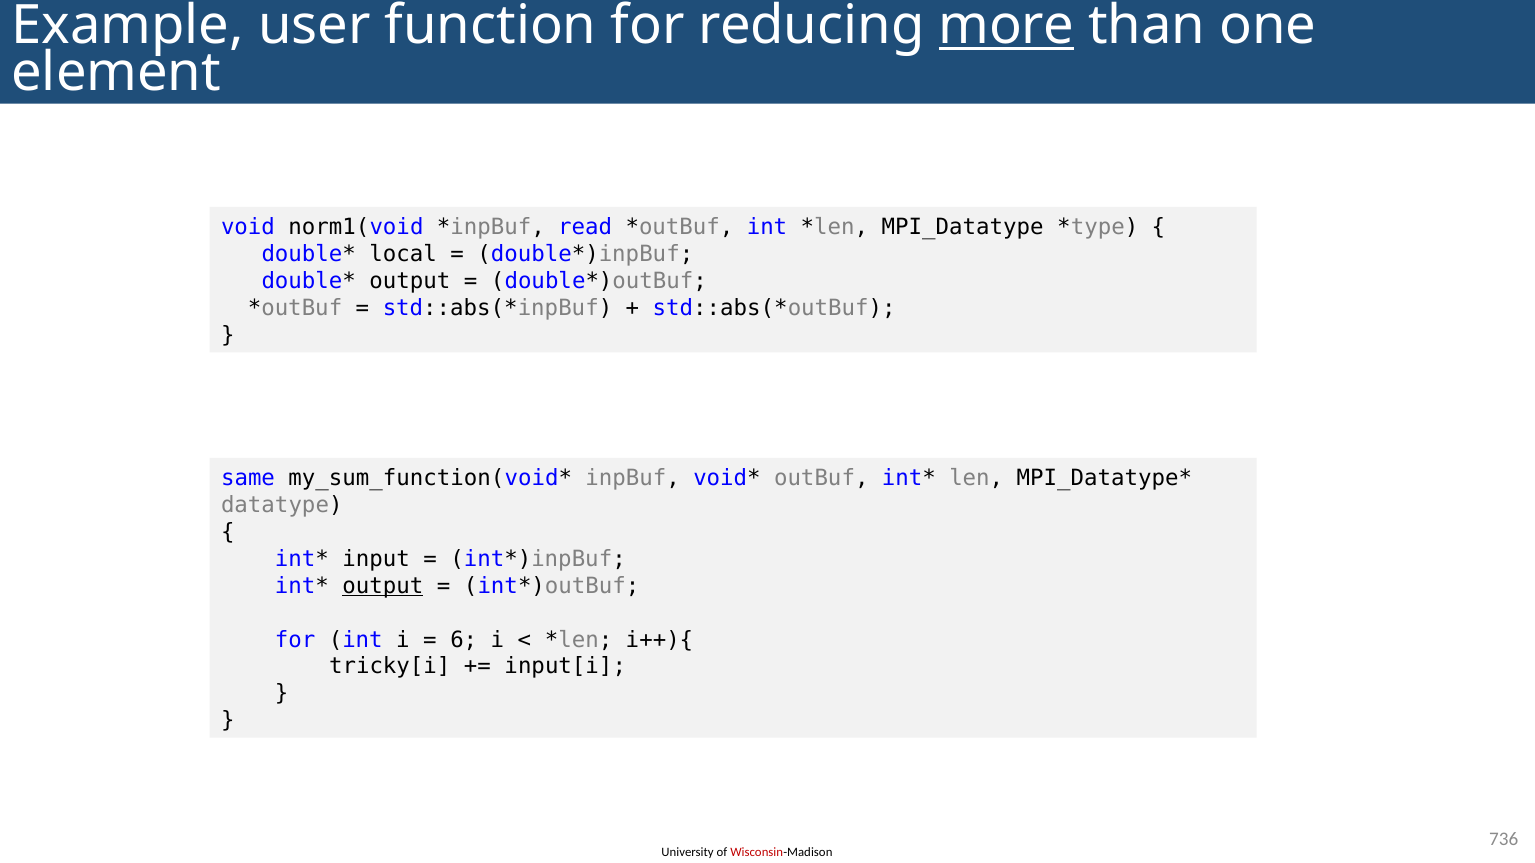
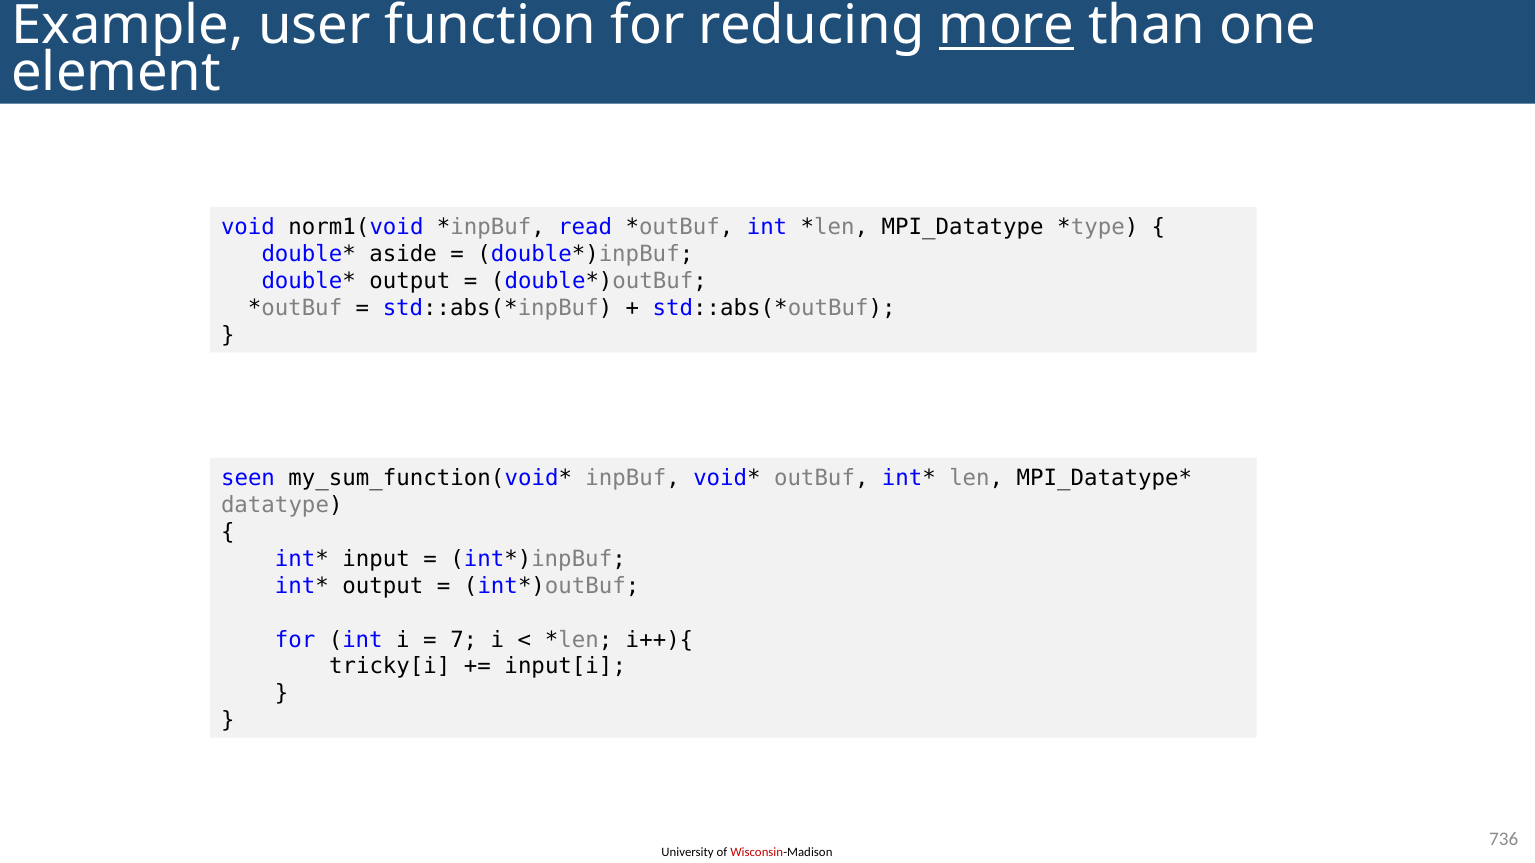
local: local -> aside
same: same -> seen
output at (383, 586) underline: present -> none
6: 6 -> 7
